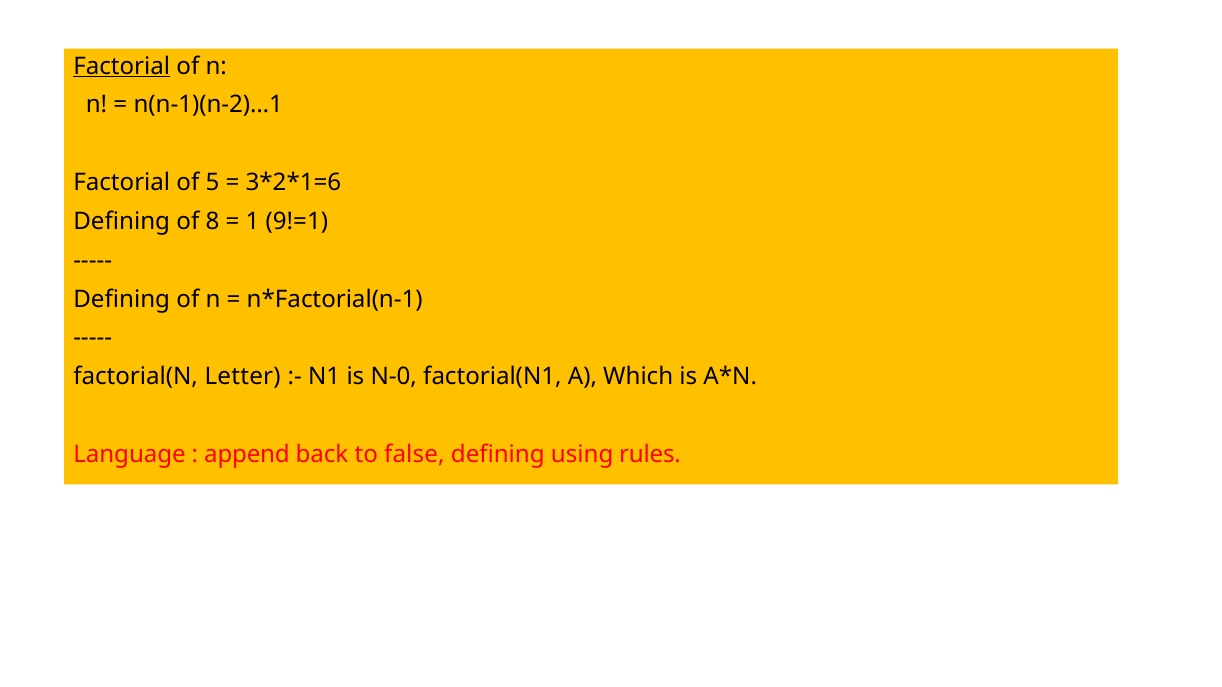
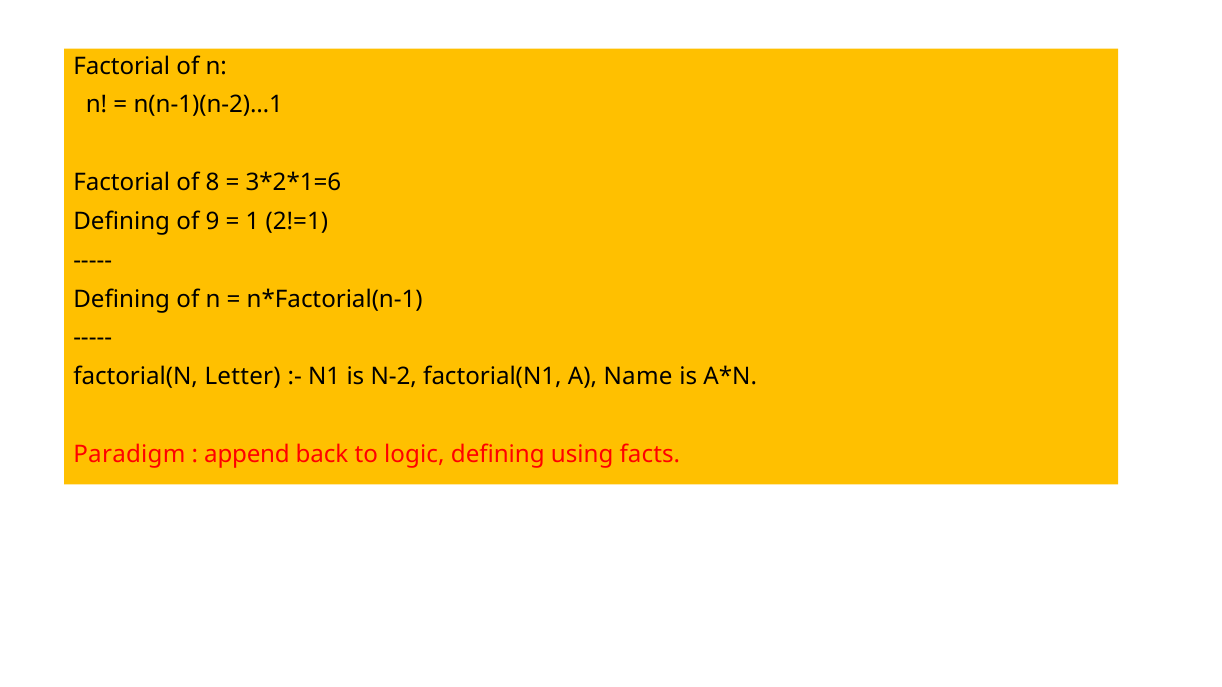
Factorial at (122, 66) underline: present -> none
5: 5 -> 8
8: 8 -> 9
9!=1: 9!=1 -> 2!=1
N-0: N-0 -> N-2
Which: Which -> Name
Language: Language -> Paradigm
false: false -> logic
rules: rules -> facts
